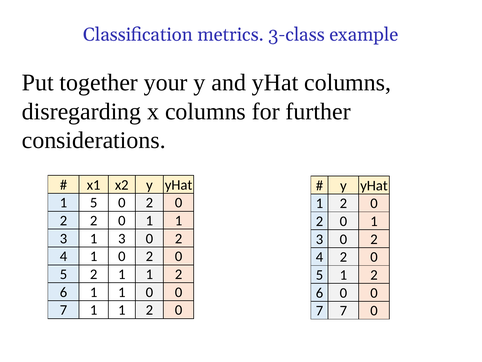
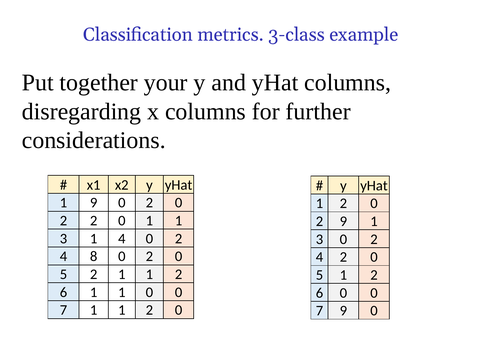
1 5: 5 -> 9
0 at (343, 221): 0 -> 9
3 1 3: 3 -> 4
4 1: 1 -> 8
7 7: 7 -> 9
